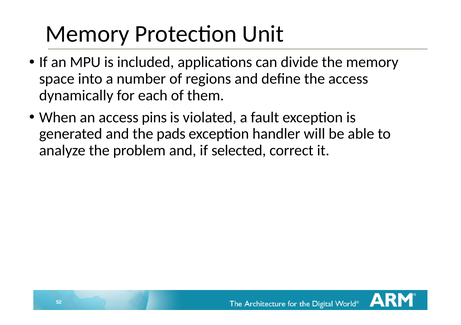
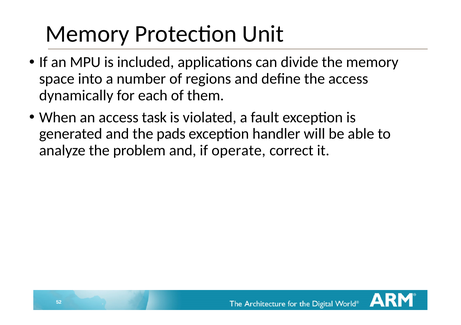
pins: pins -> task
selected: selected -> operate
